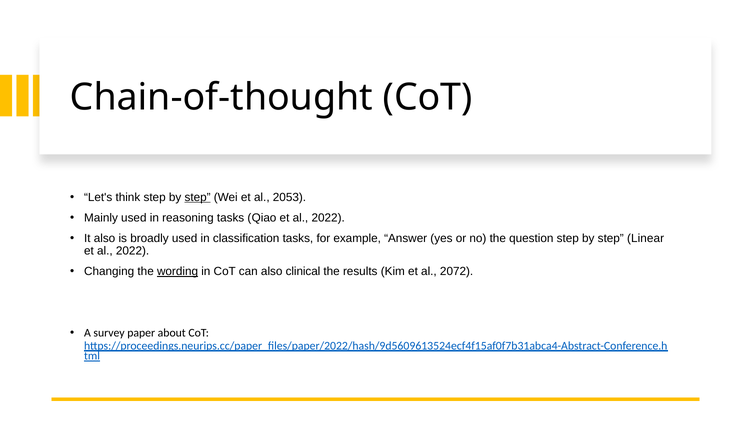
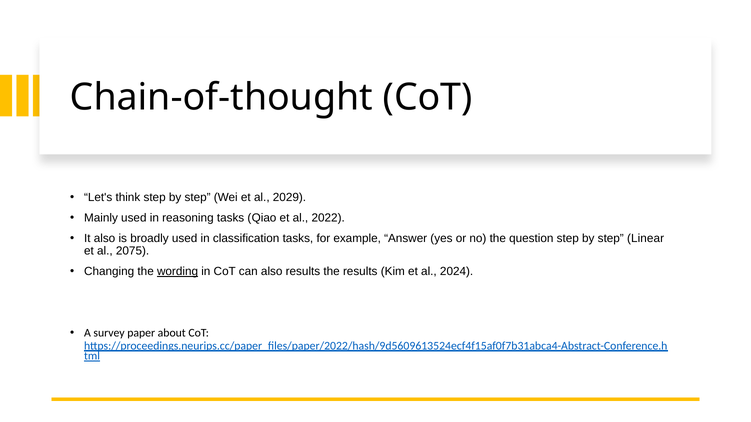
step at (198, 197) underline: present -> none
2053: 2053 -> 2029
2022 at (133, 251): 2022 -> 2075
also clinical: clinical -> results
2072: 2072 -> 2024
